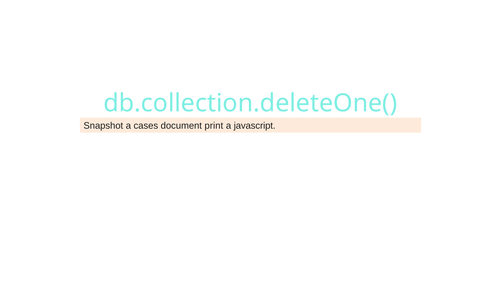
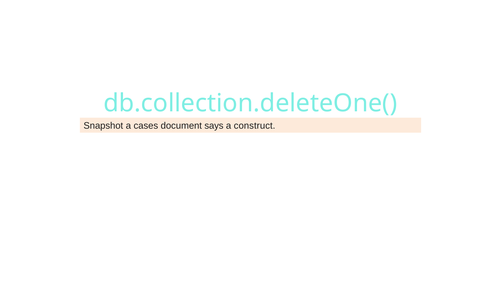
print: print -> says
javascript: javascript -> construct
